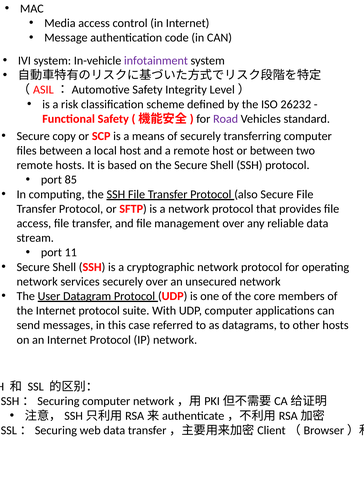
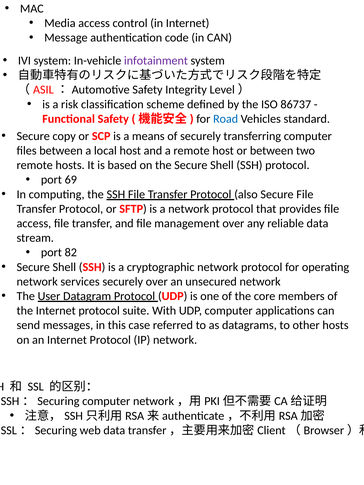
26232: 26232 -> 86737
Road colour: purple -> blue
85: 85 -> 69
11: 11 -> 82
